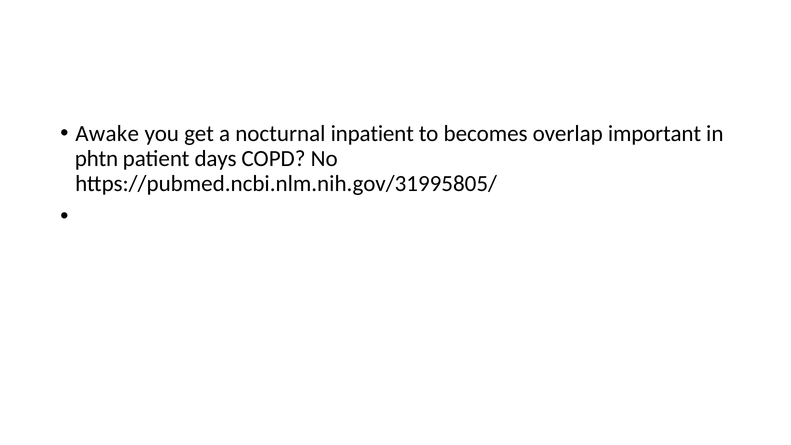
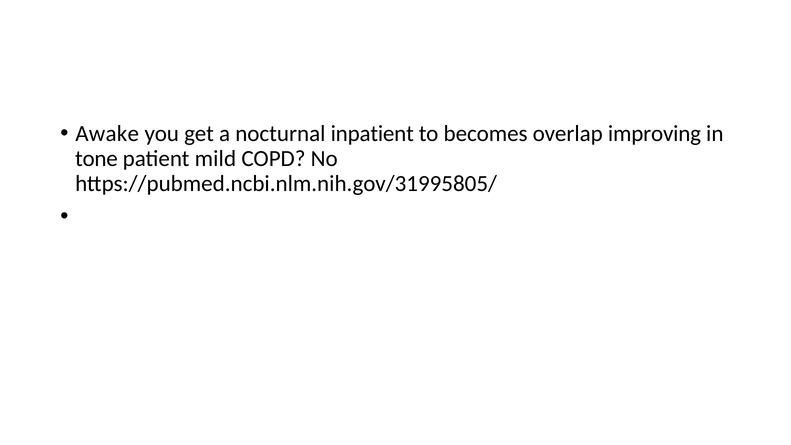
important: important -> improving
phtn: phtn -> tone
days: days -> mild
